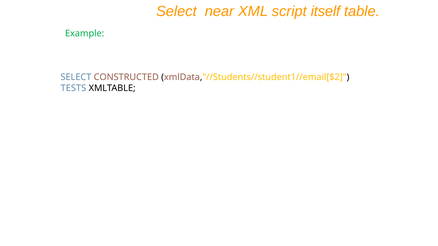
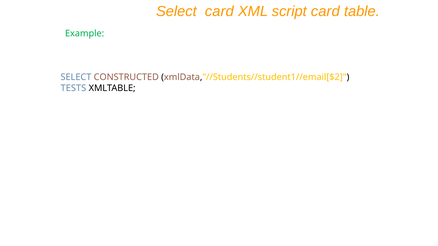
Select near: near -> card
script itself: itself -> card
